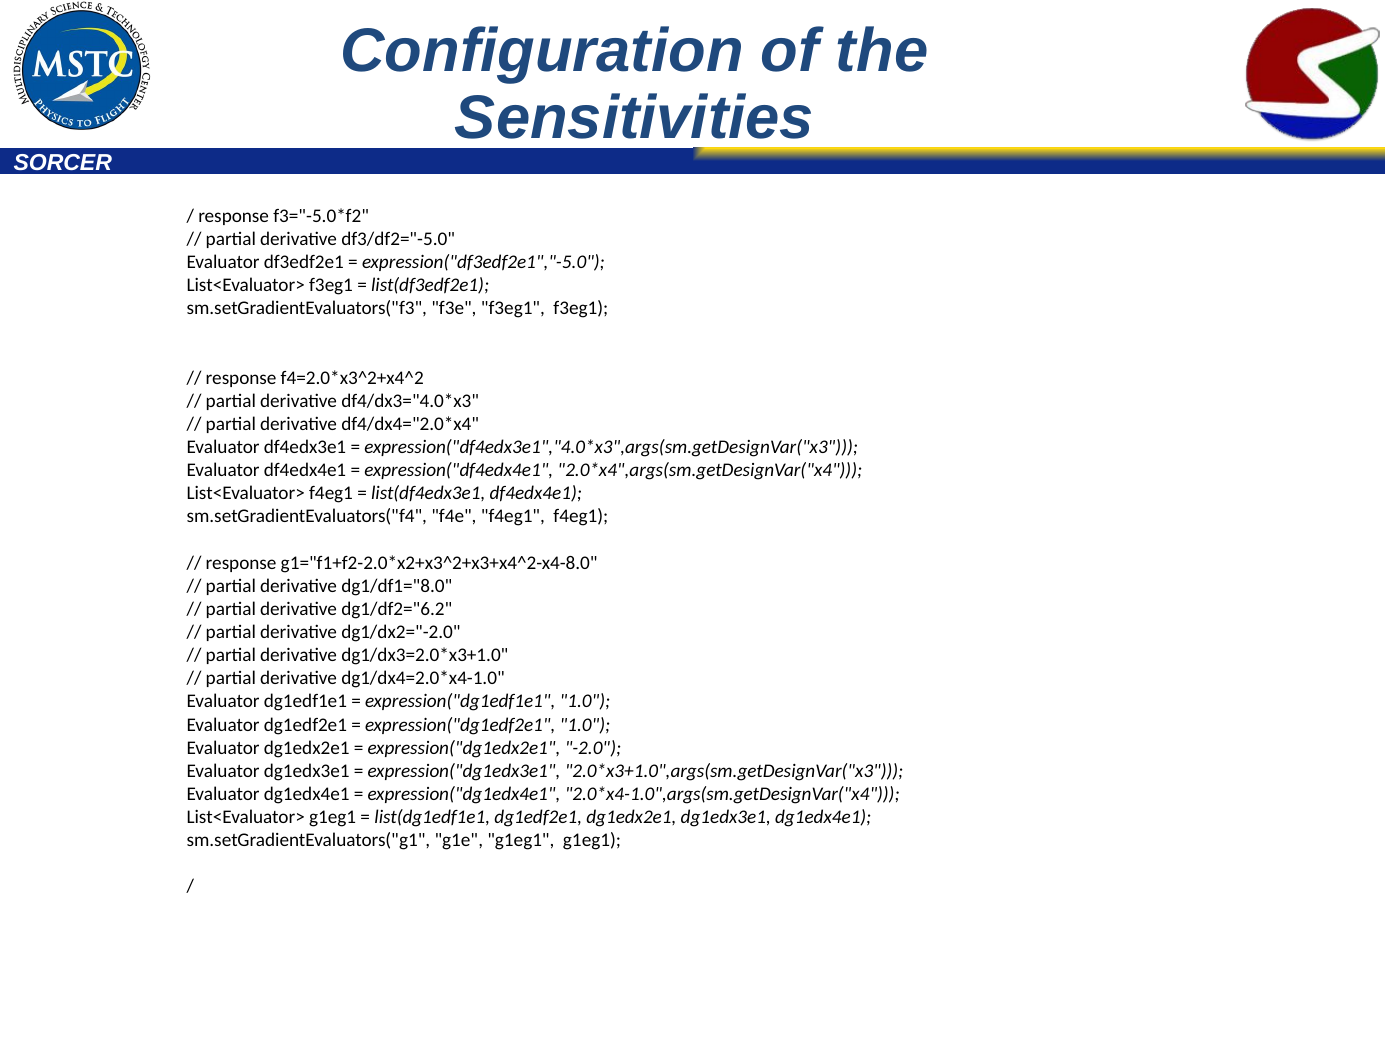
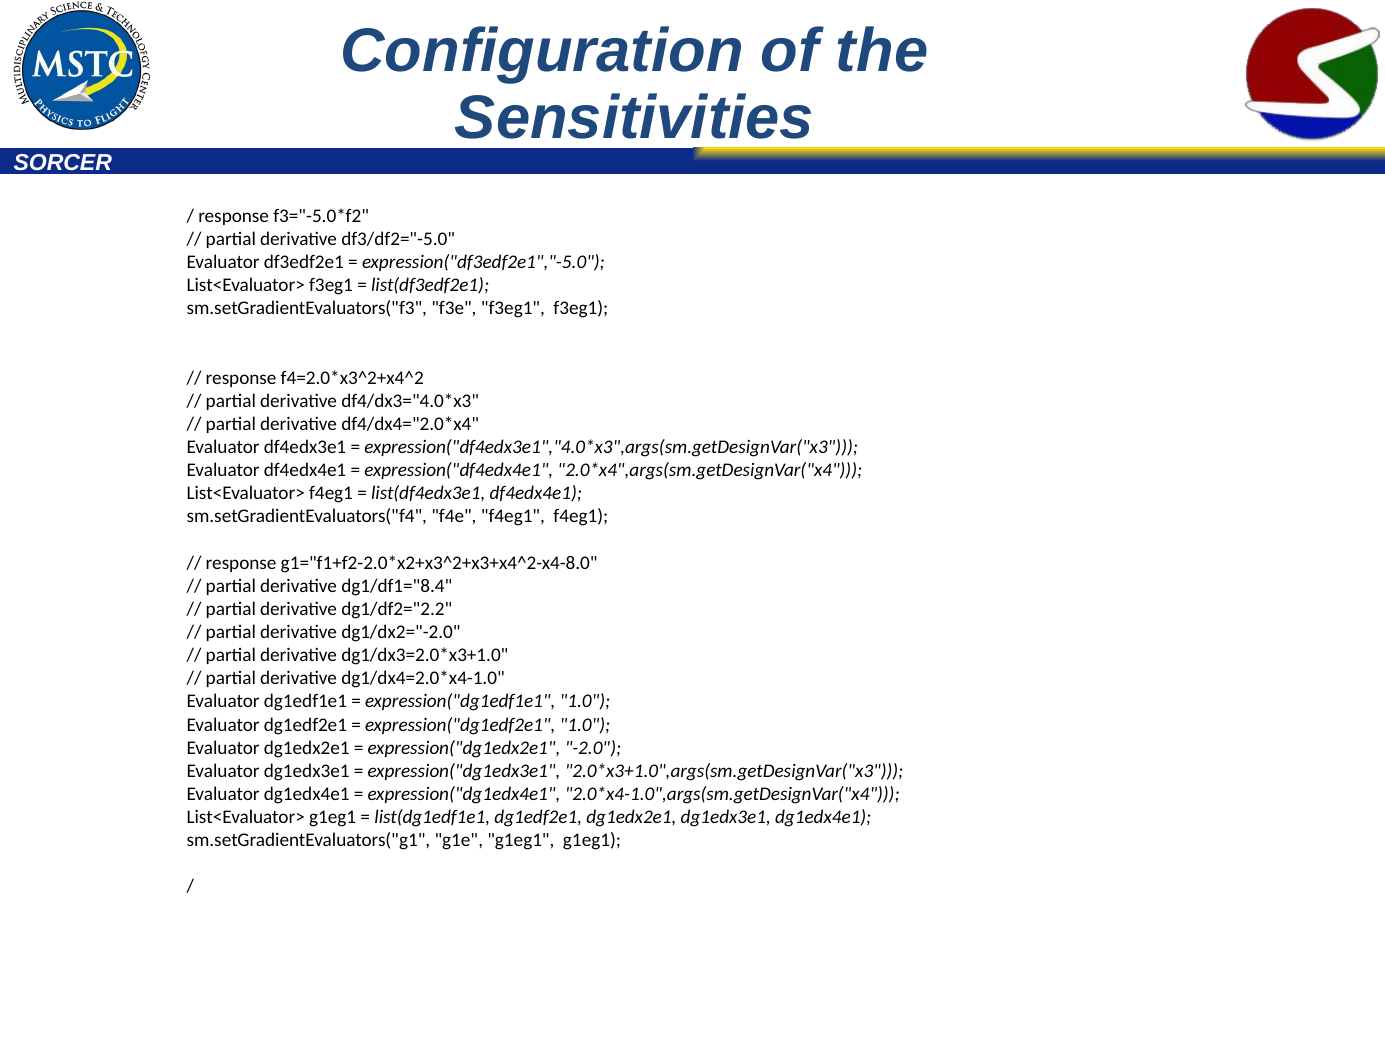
dg1/df1="8.0: dg1/df1="8.0 -> dg1/df1="8.4
dg1/df2="6.2: dg1/df2="6.2 -> dg1/df2="2.2
